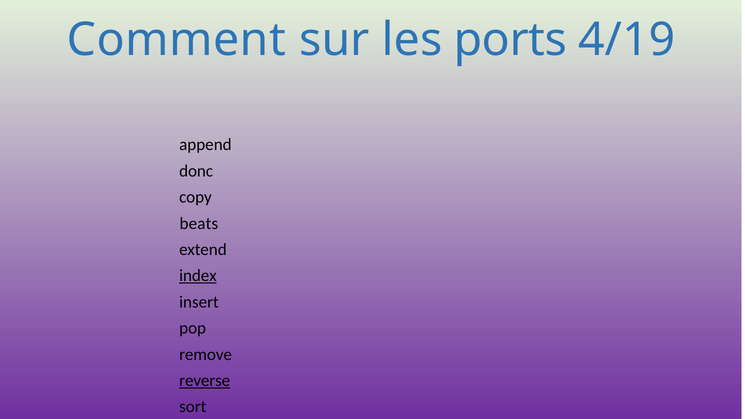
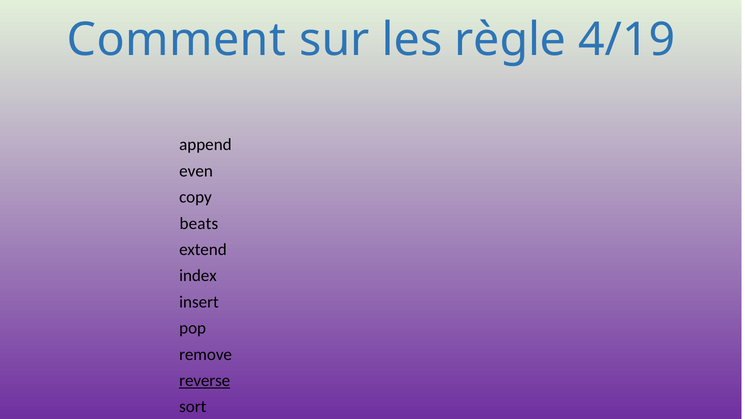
ports: ports -> règle
donc: donc -> even
index underline: present -> none
